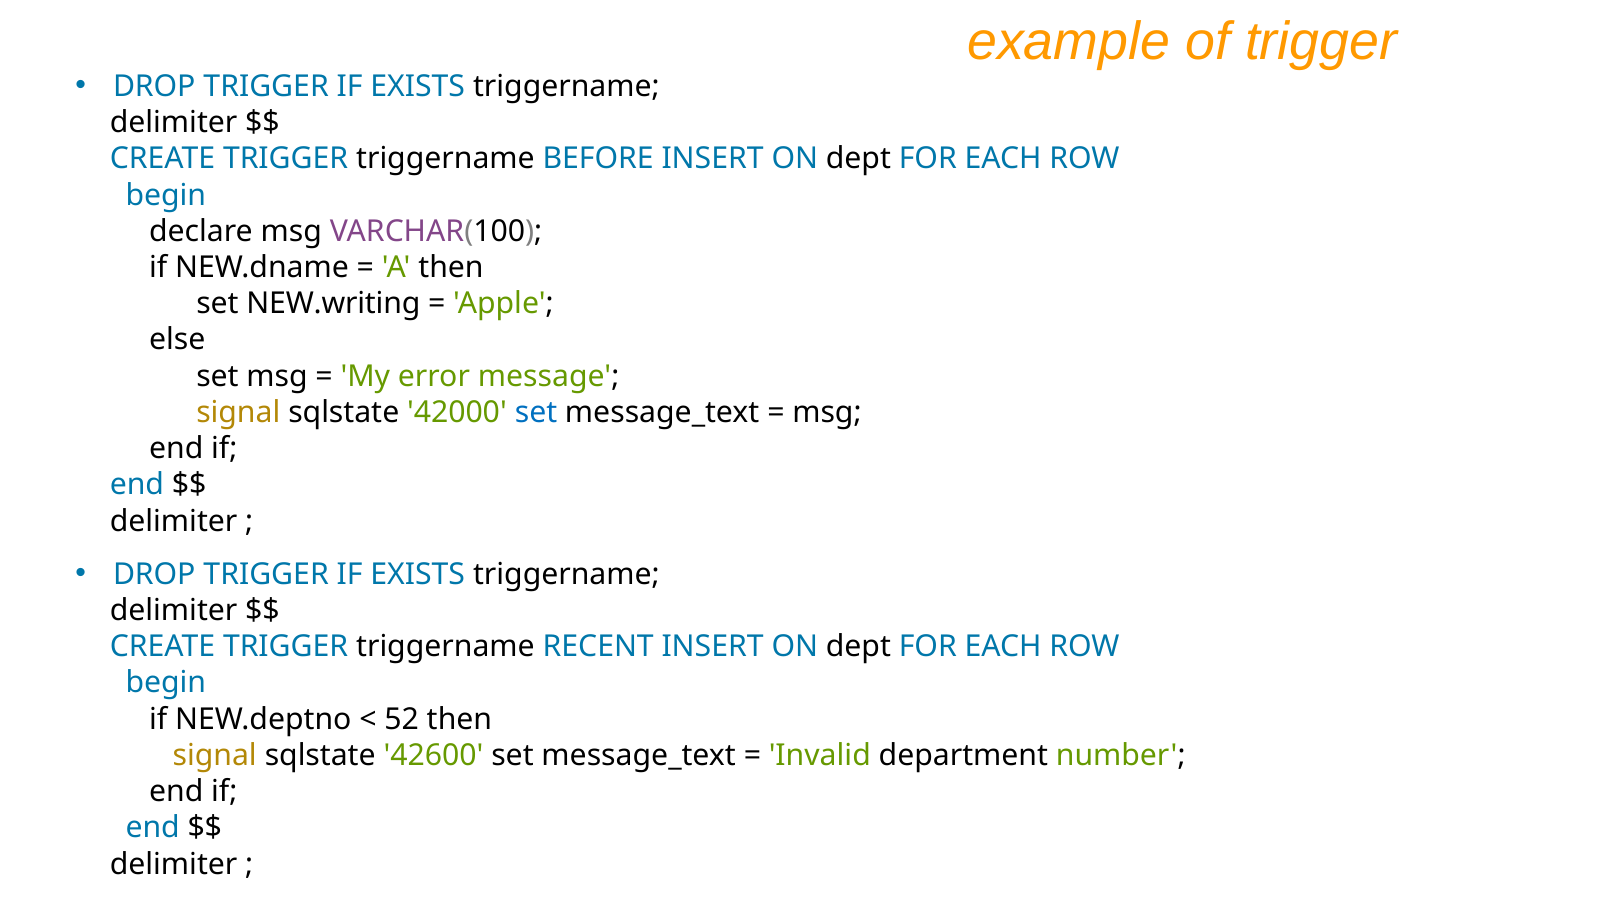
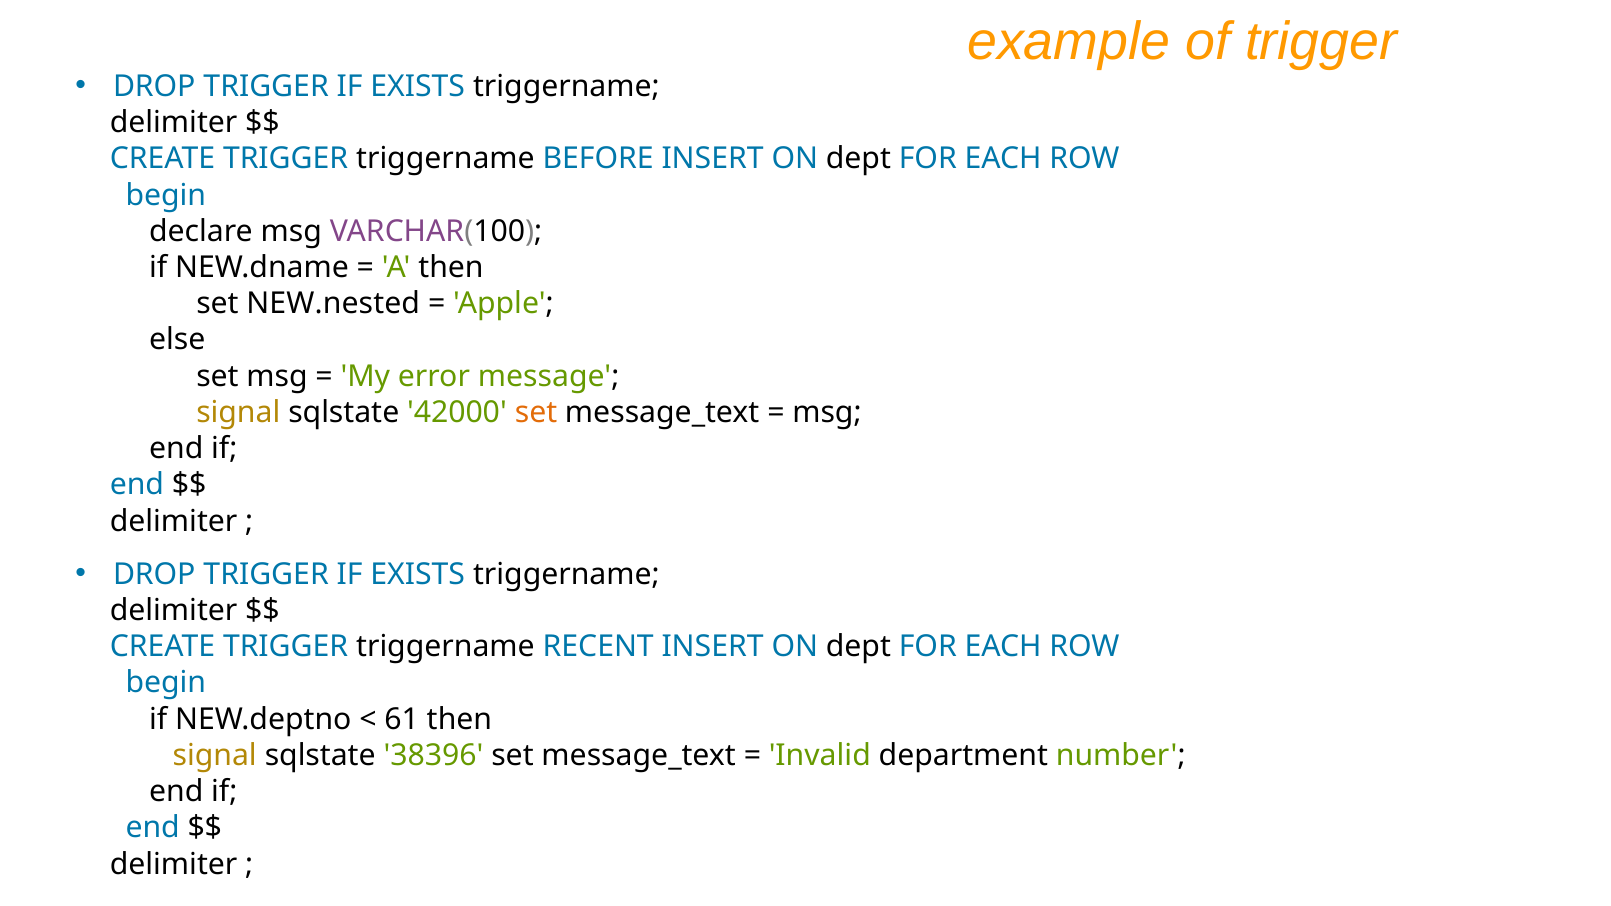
NEW.writing: NEW.writing -> NEW.nested
set at (536, 413) colour: blue -> orange
52: 52 -> 61
42600: 42600 -> 38396
